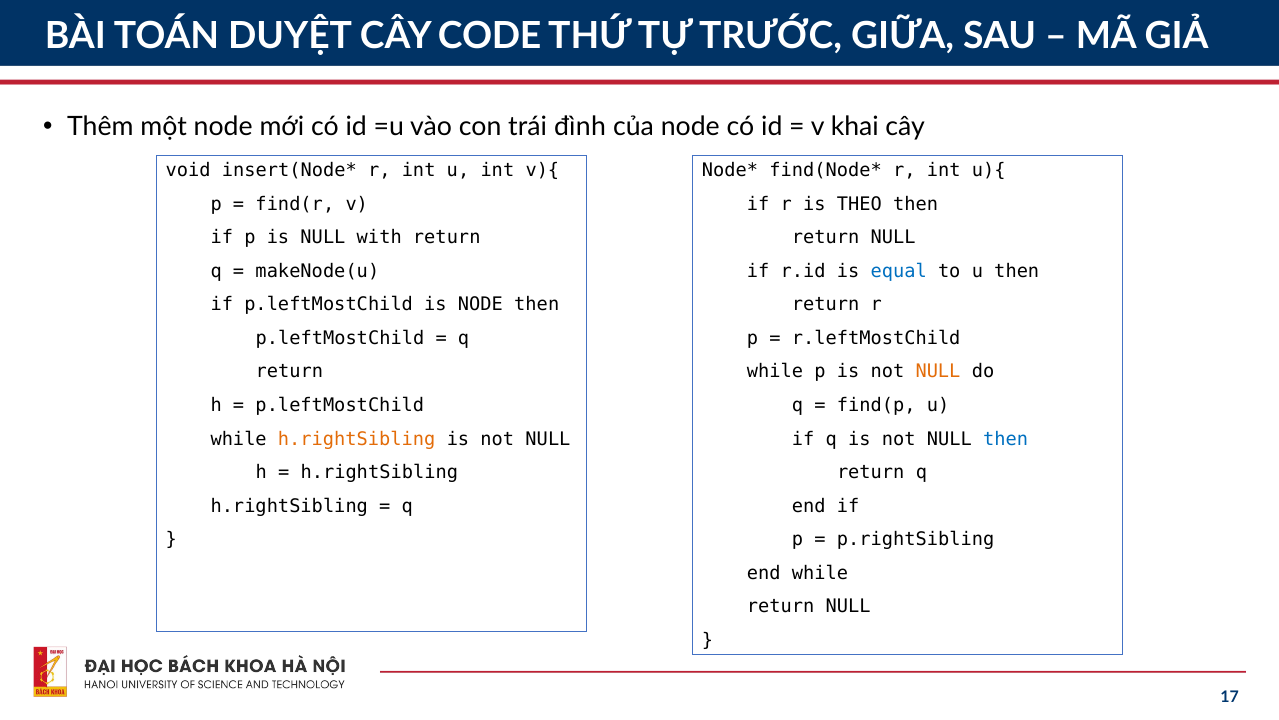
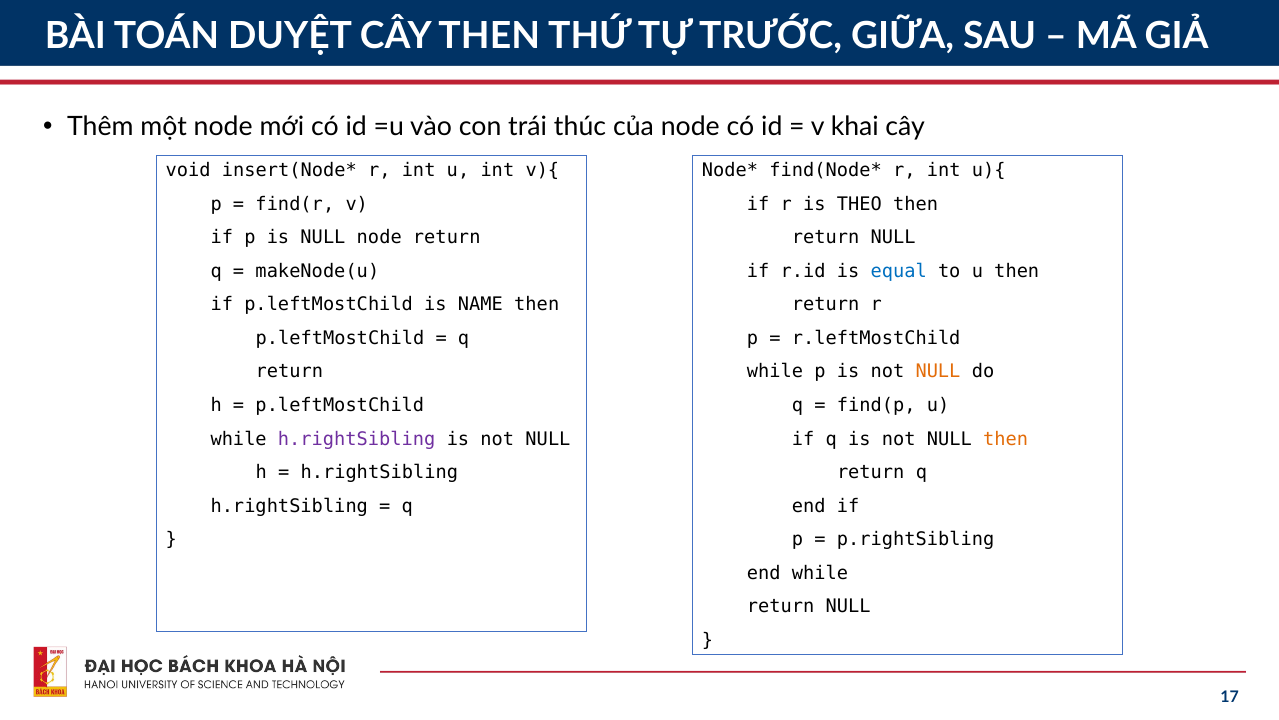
CÂY CODE: CODE -> THEN
đình: đình -> thúc
NULL with: with -> node
is NODE: NODE -> NAME
h.rightSibling at (357, 438) colour: orange -> purple
then at (1006, 438) colour: blue -> orange
